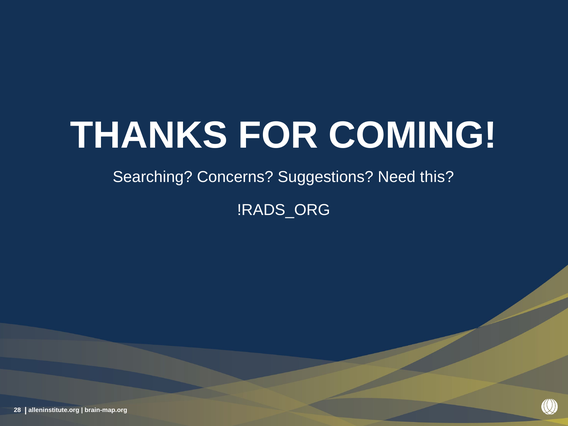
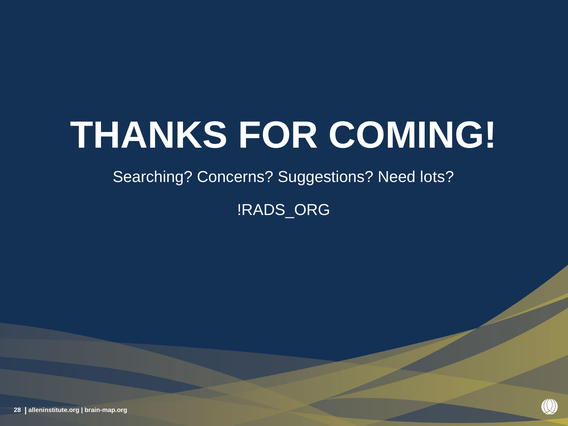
this: this -> lots
